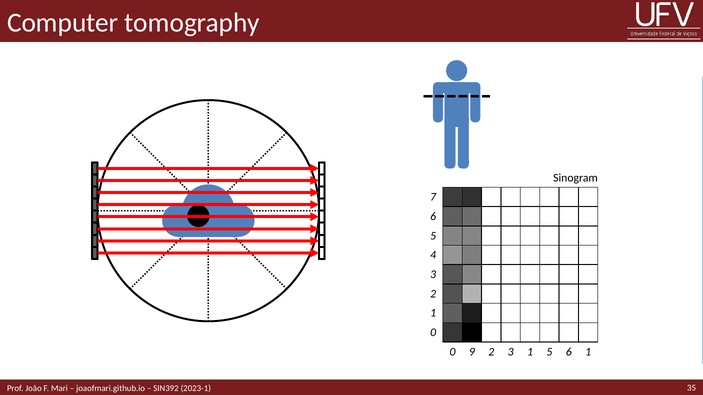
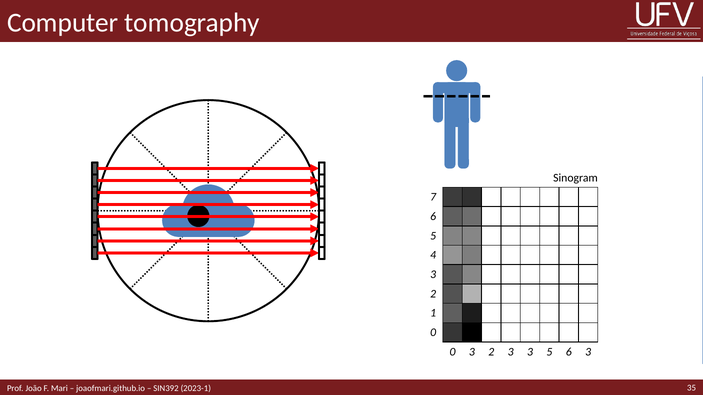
0 9: 9 -> 3
3 1: 1 -> 3
6 1: 1 -> 3
